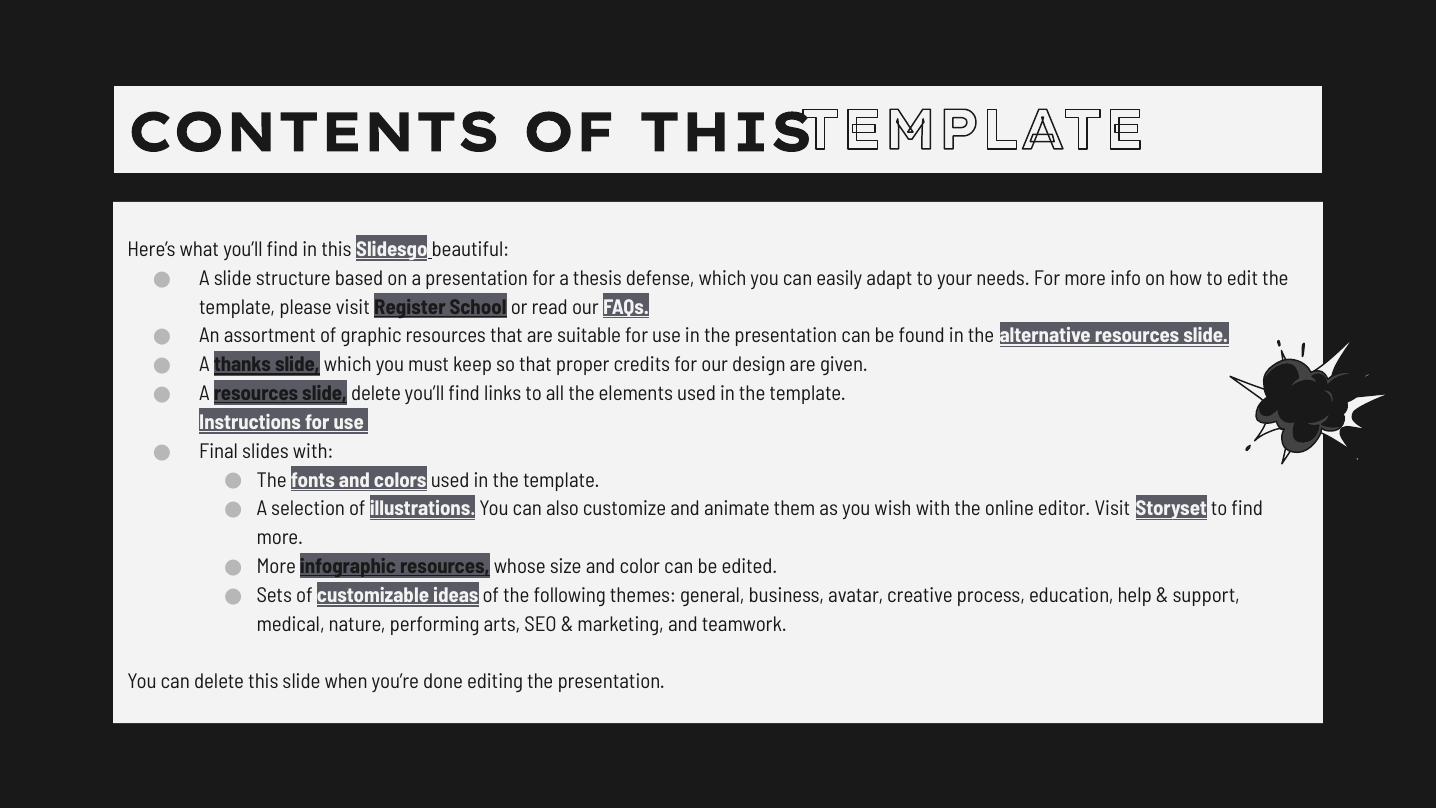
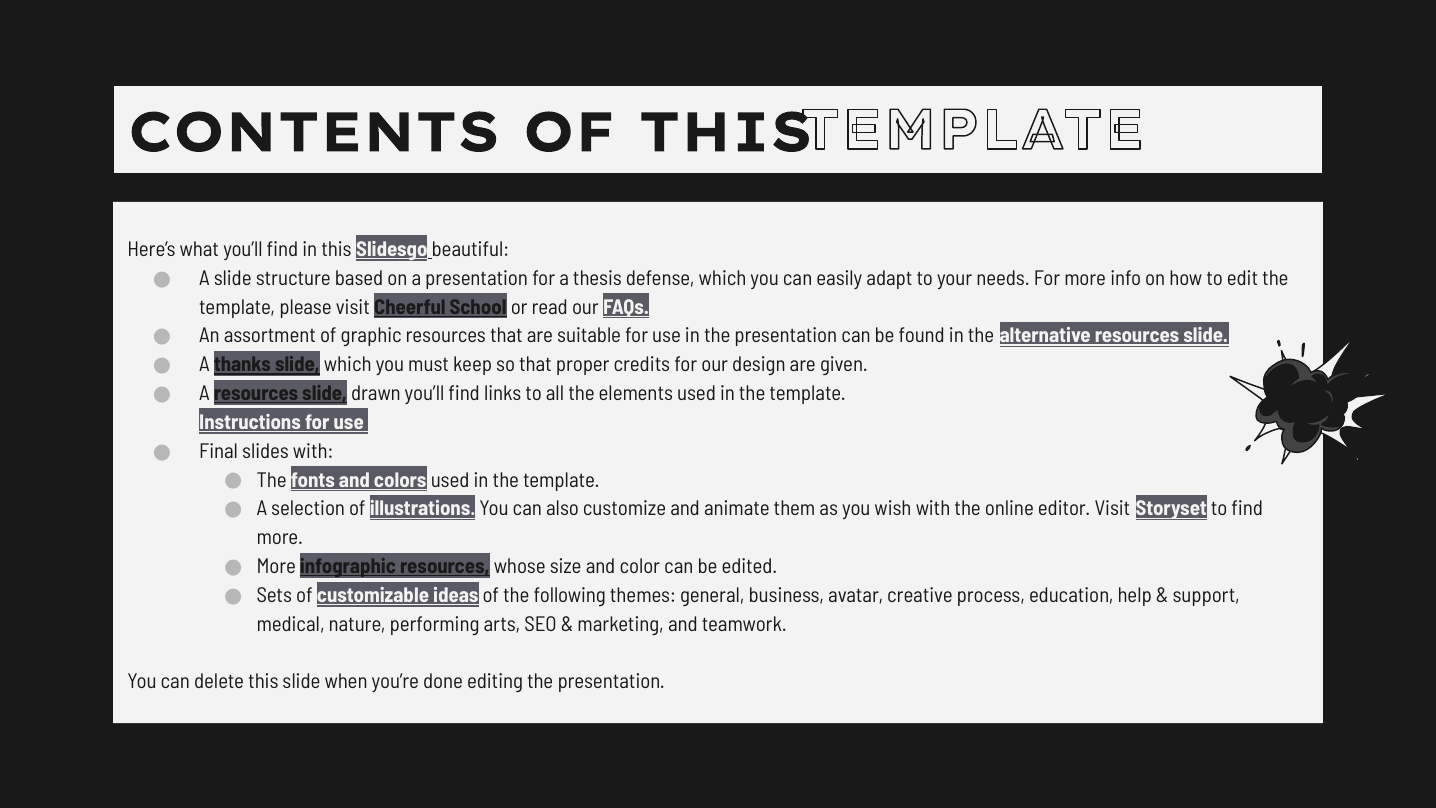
Register: Register -> Cheerful
slide delete: delete -> drawn
